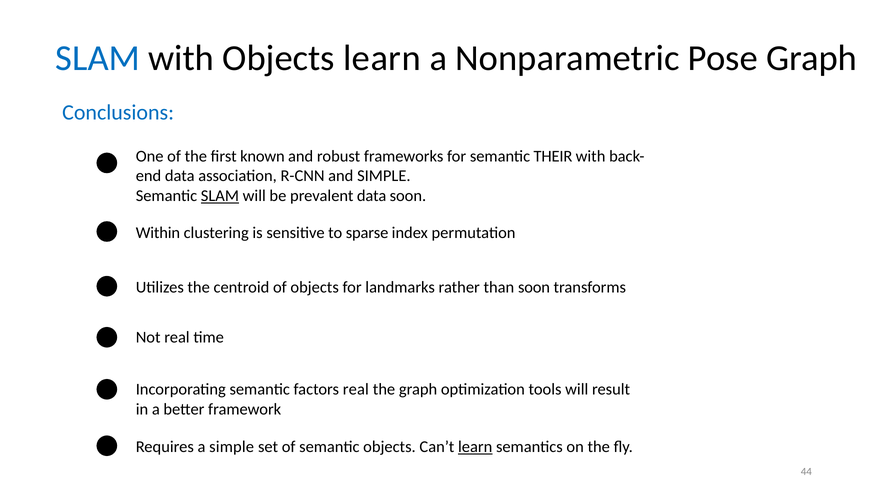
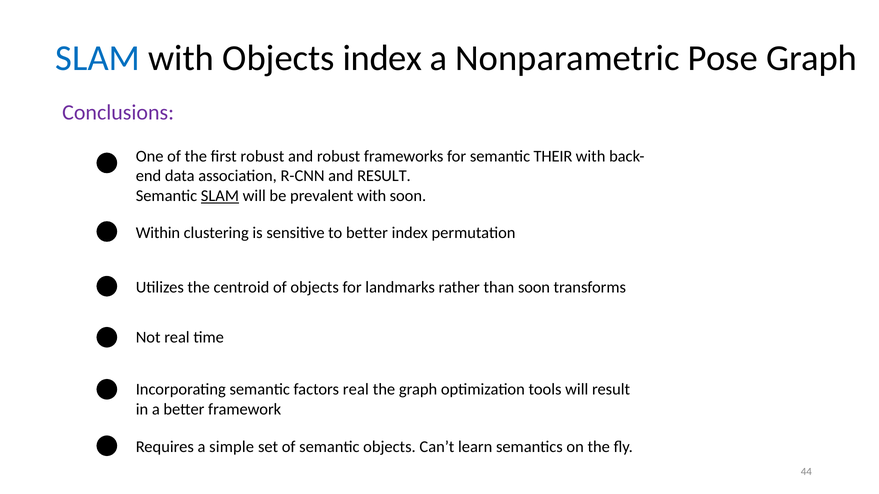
Objects learn: learn -> index
Conclusions colour: blue -> purple
first known: known -> robust
and SIMPLE: SIMPLE -> RESULT
prevalent data: data -> with
to sparse: sparse -> better
learn at (475, 447) underline: present -> none
